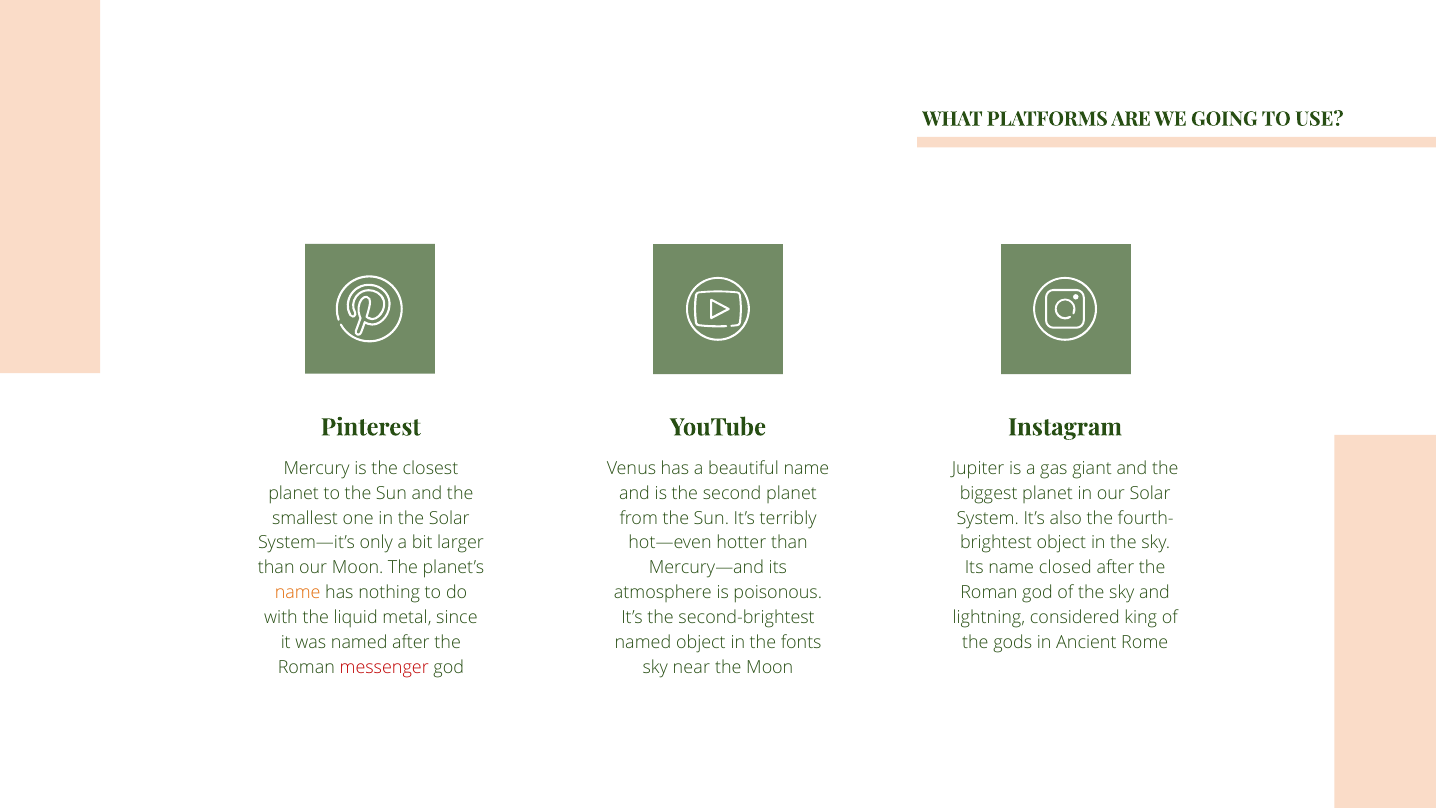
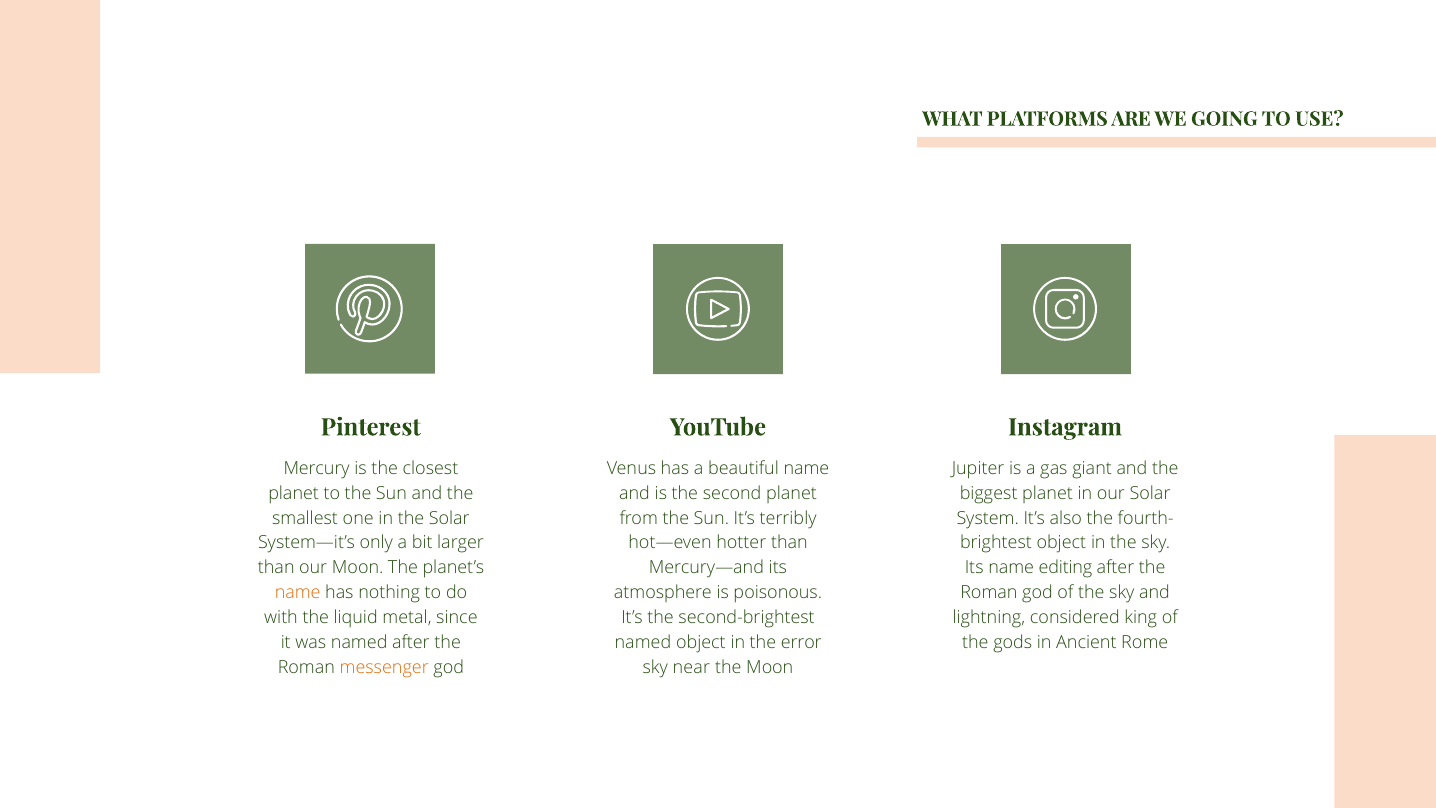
closed: closed -> editing
fonts: fonts -> error
messenger colour: red -> orange
